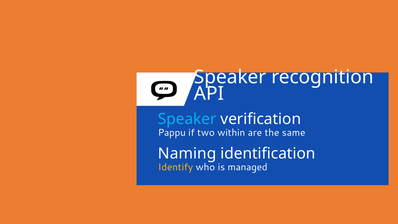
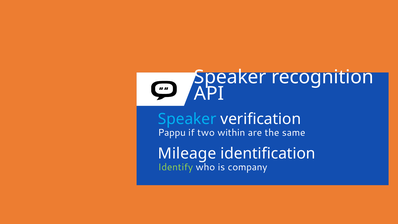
Naming: Naming -> Mileage
Identify colour: yellow -> light green
managed: managed -> company
